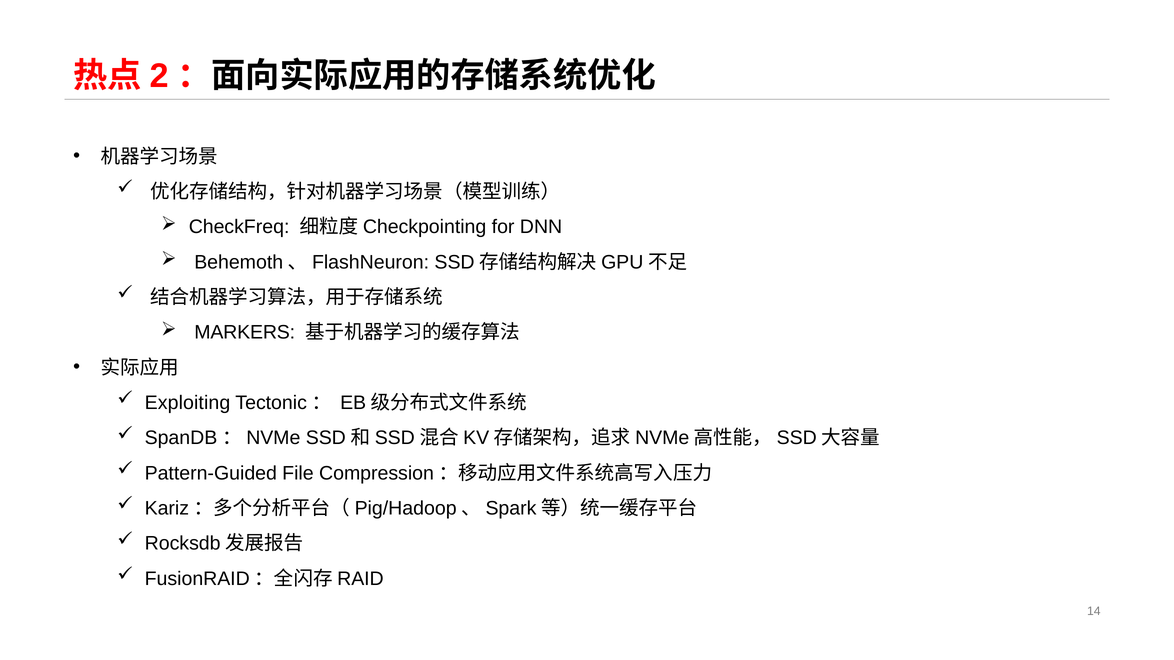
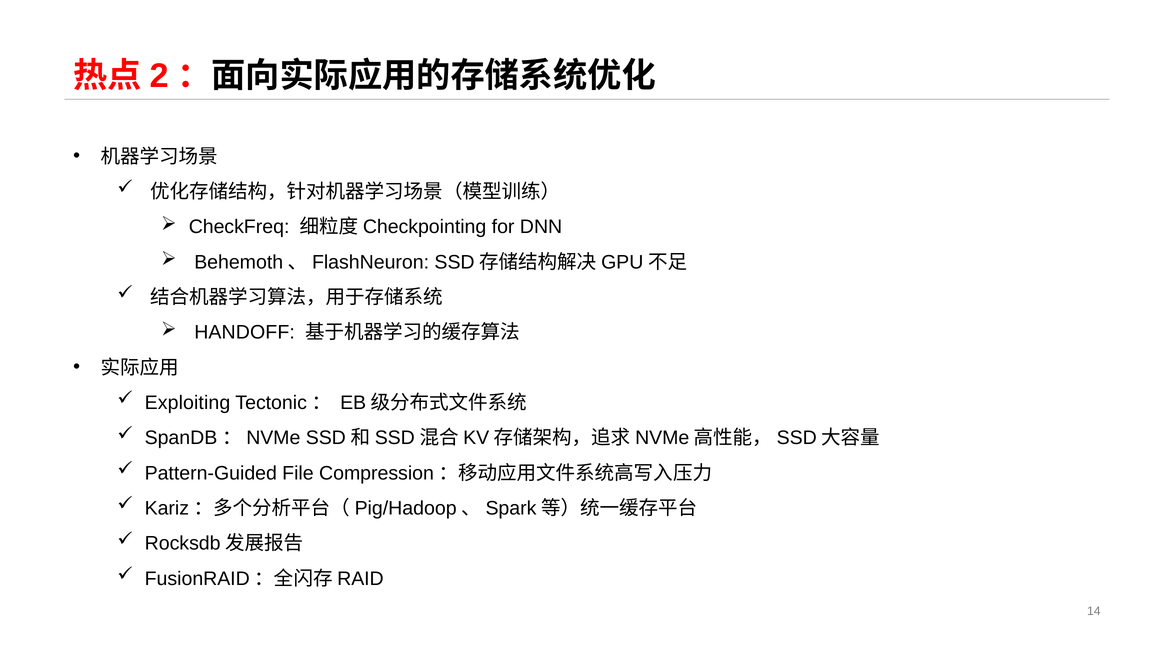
MARKERS: MARKERS -> HANDOFF
